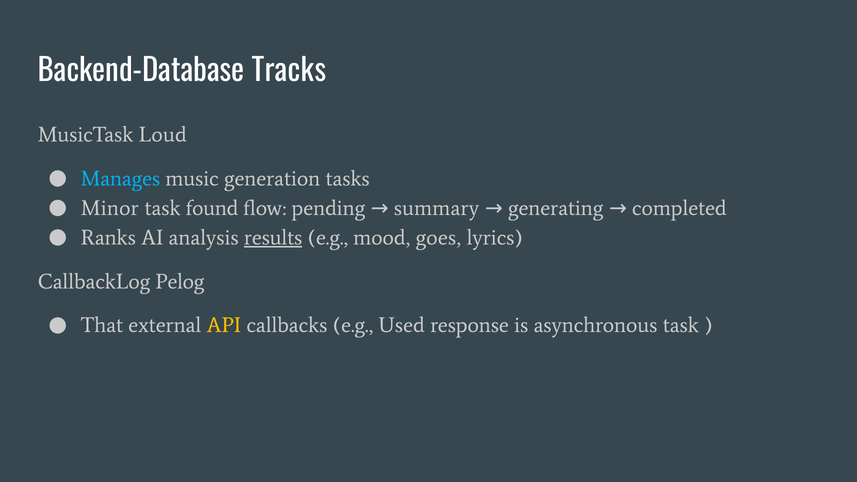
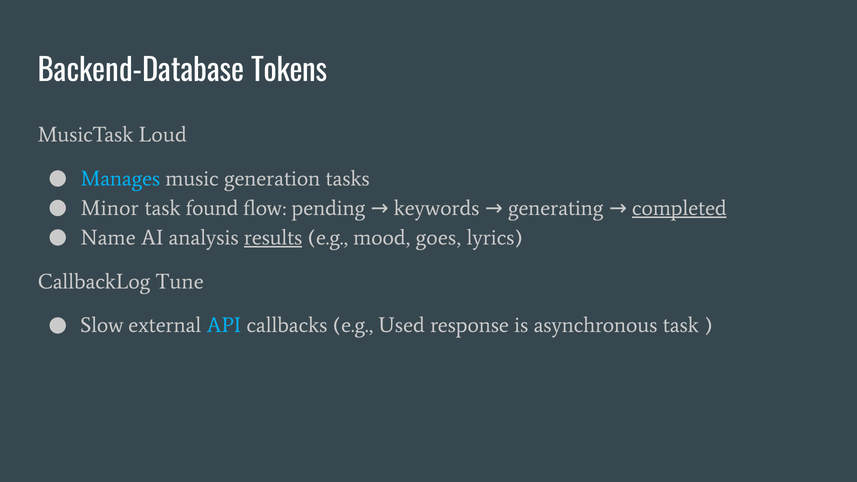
Tracks: Tracks -> Tokens
summary: summary -> keywords
completed underline: none -> present
Ranks: Ranks -> Name
Pelog: Pelog -> Tune
That: That -> Slow
API colour: yellow -> light blue
